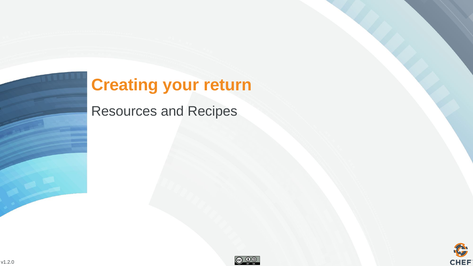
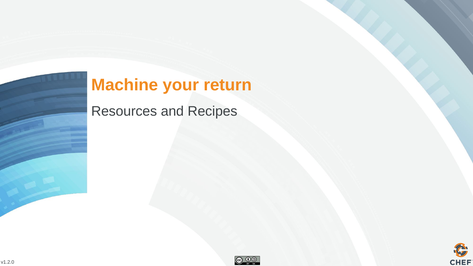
Creating: Creating -> Machine
